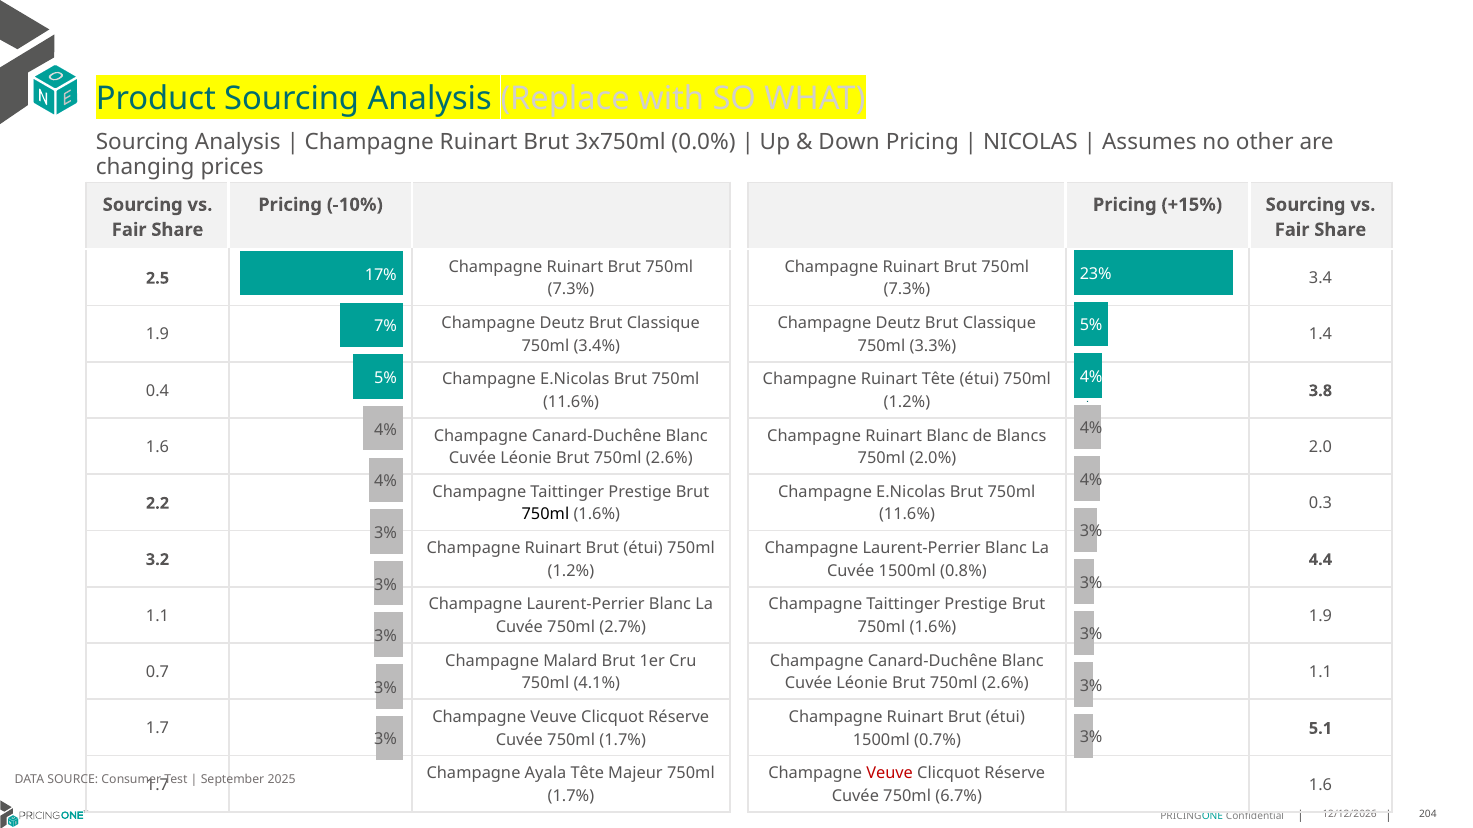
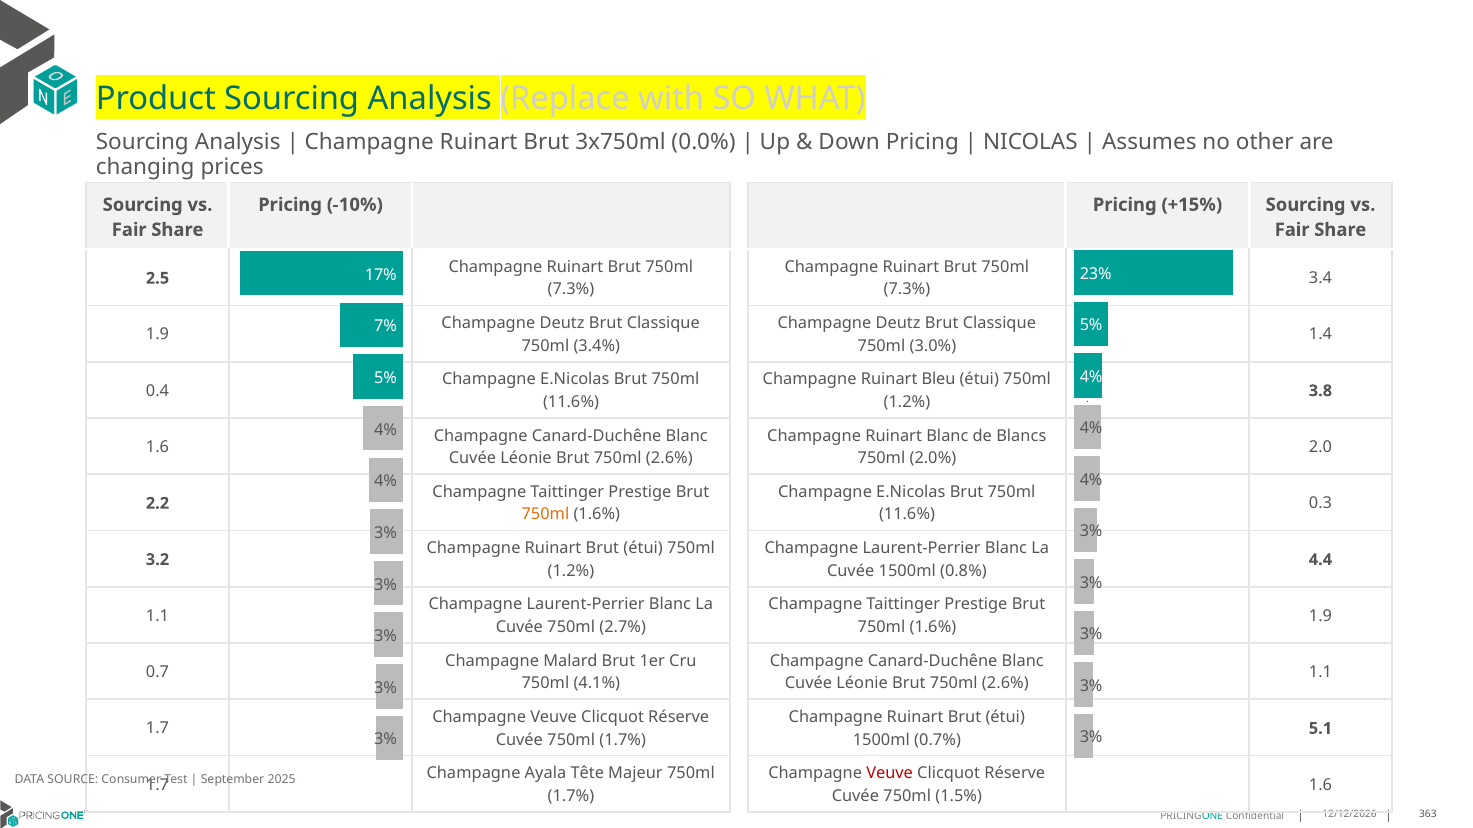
3.3%: 3.3% -> 3.0%
Ruinart Tête: Tête -> Bleu
750ml at (545, 515) colour: black -> orange
6.7%: 6.7% -> 1.5%
204: 204 -> 363
